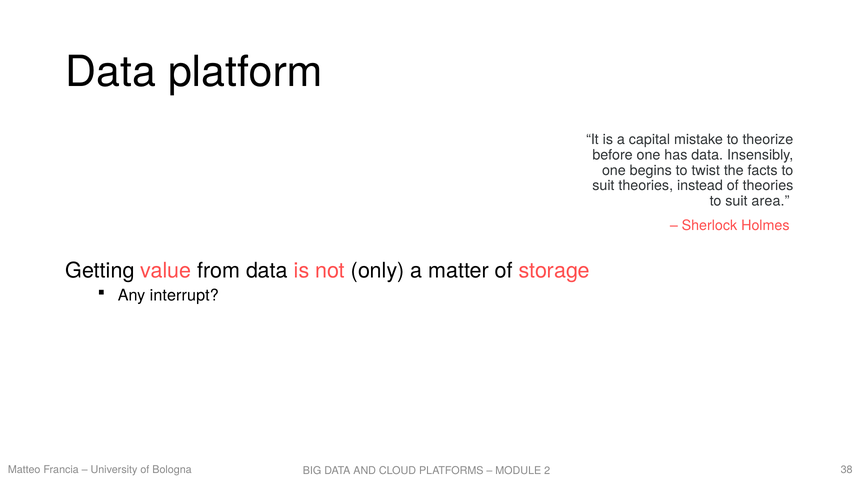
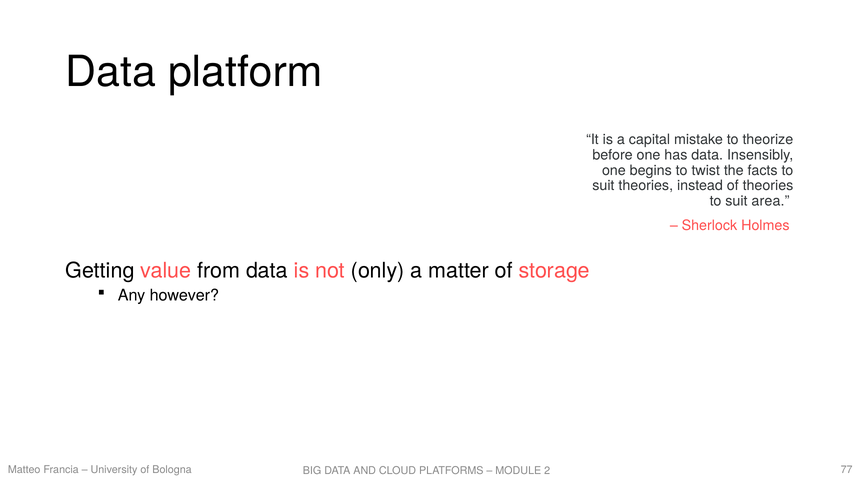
interrupt: interrupt -> however
38: 38 -> 77
